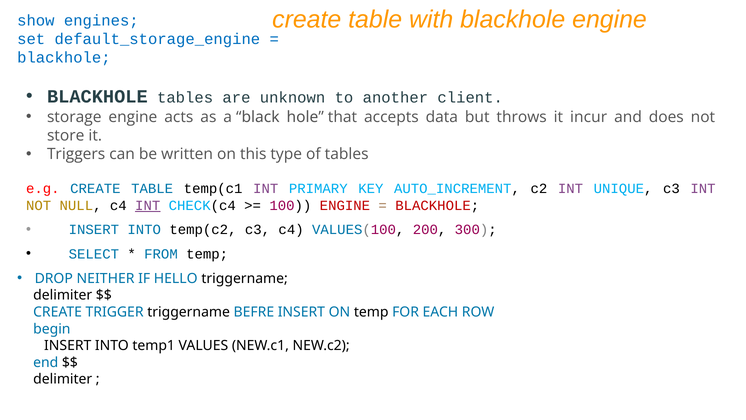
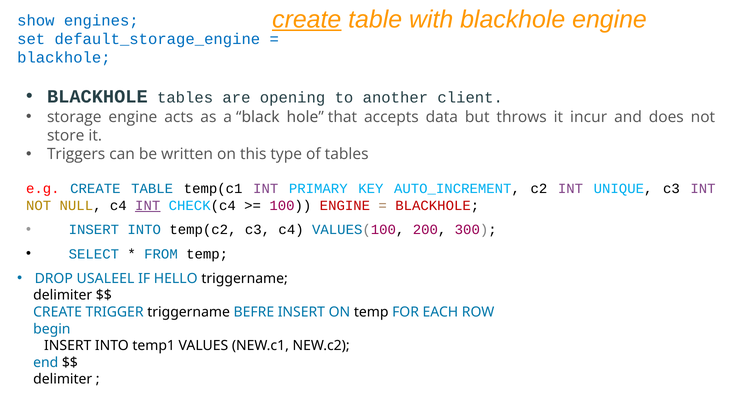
create at (307, 19) underline: none -> present
unknown: unknown -> opening
NEITHER: NEITHER -> USALEEL
